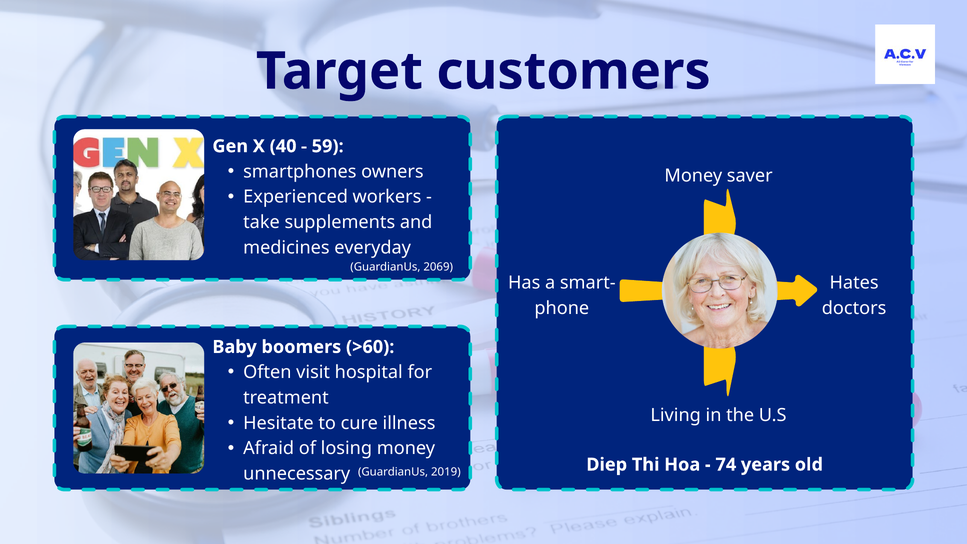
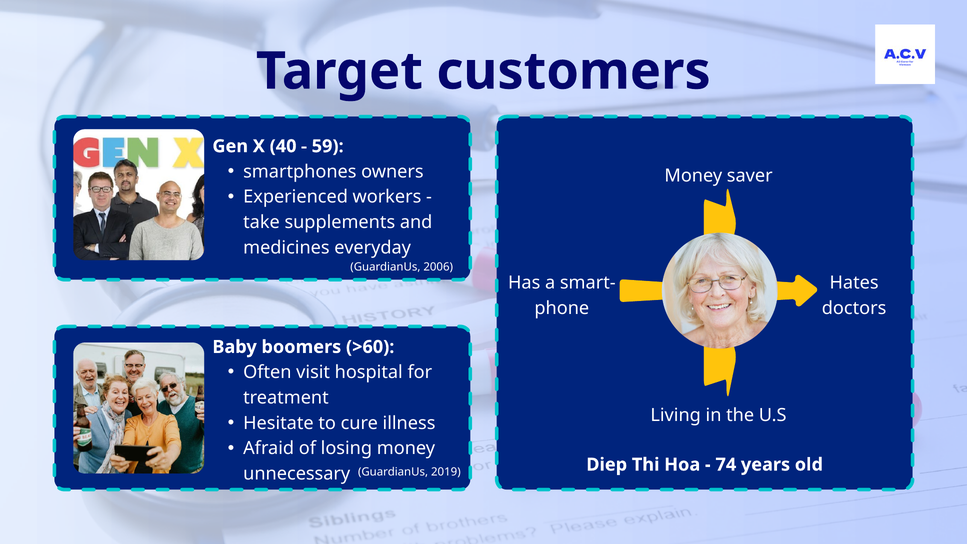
2069: 2069 -> 2006
